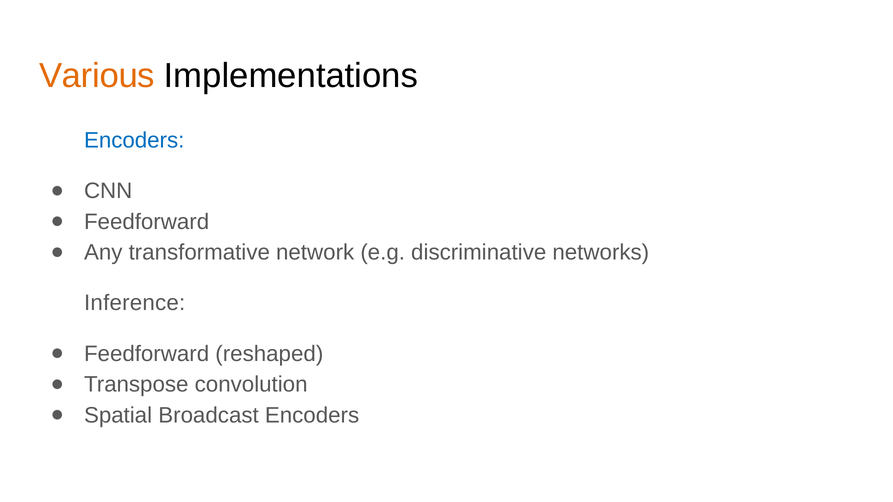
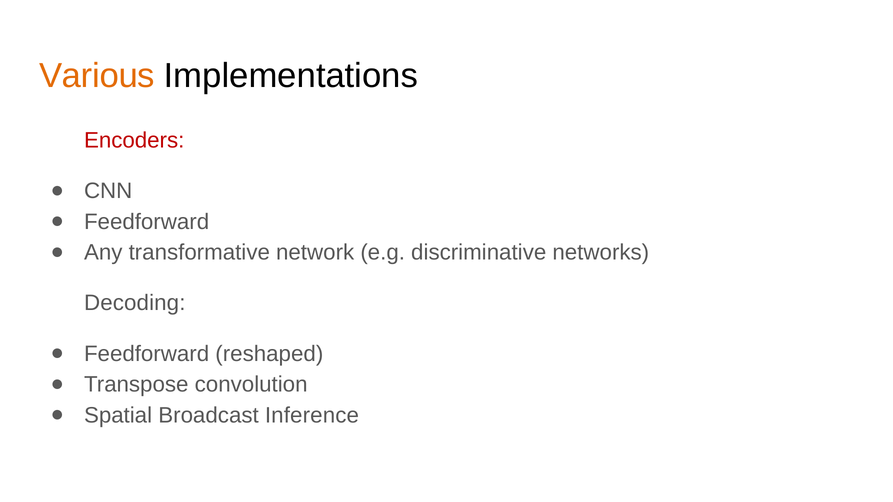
Encoders at (134, 140) colour: blue -> red
Inference: Inference -> Decoding
Broadcast Encoders: Encoders -> Inference
